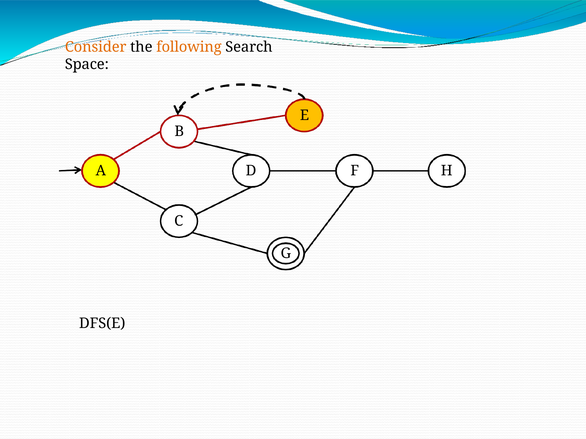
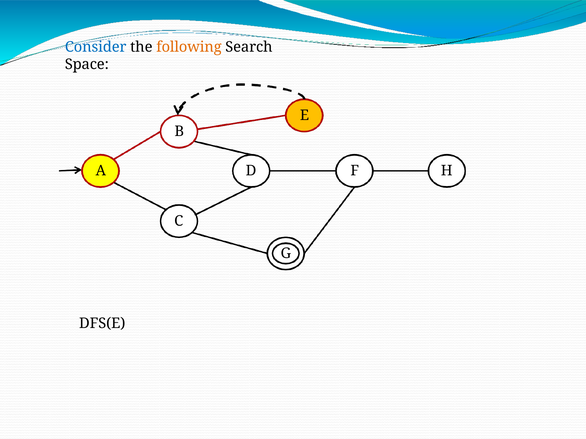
Consider colour: orange -> blue
